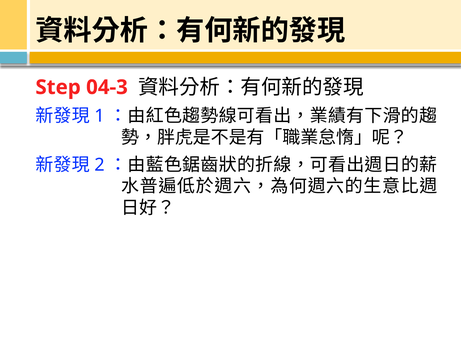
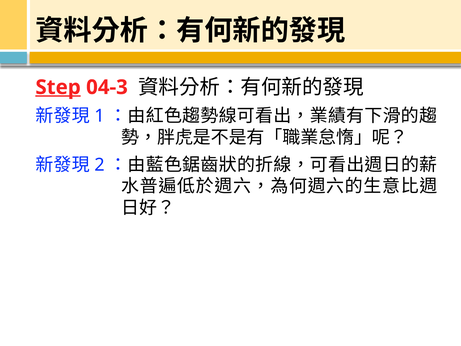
Step underline: none -> present
